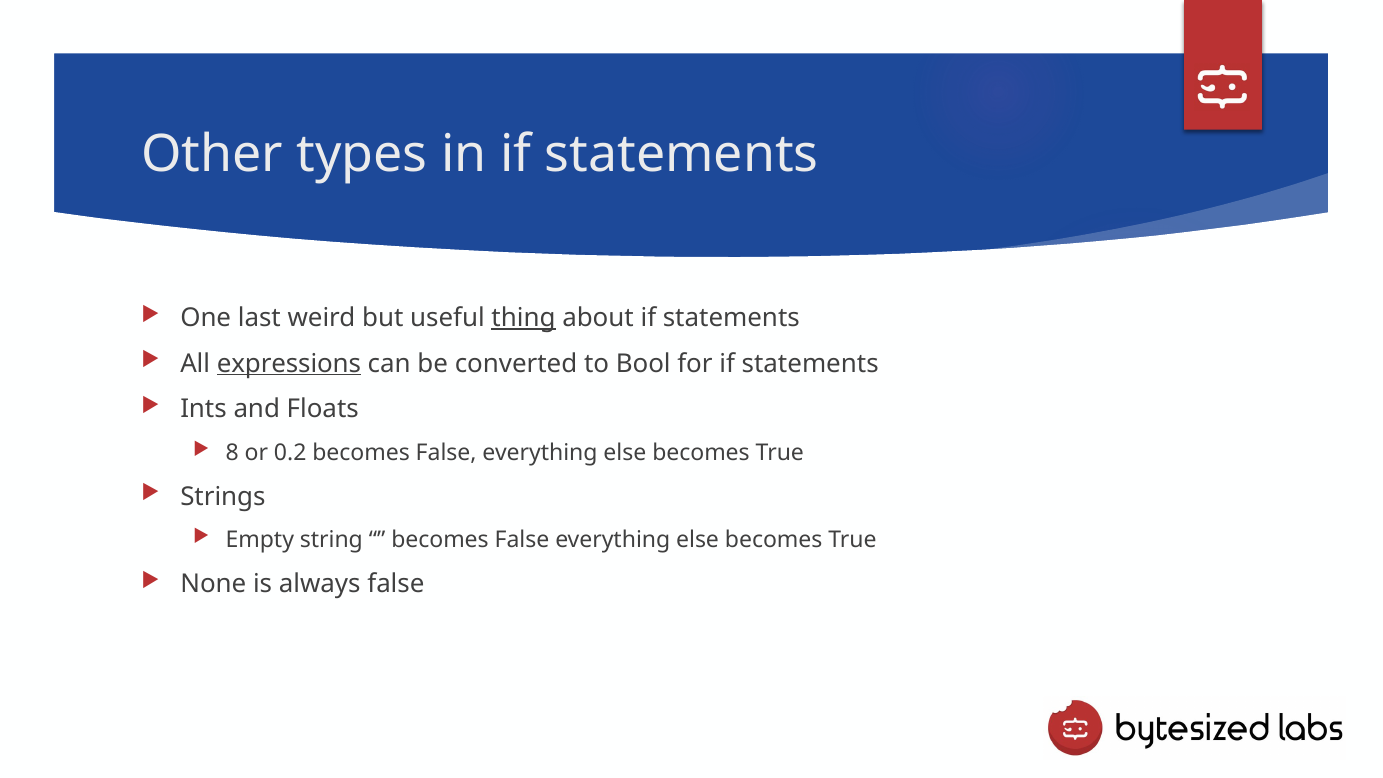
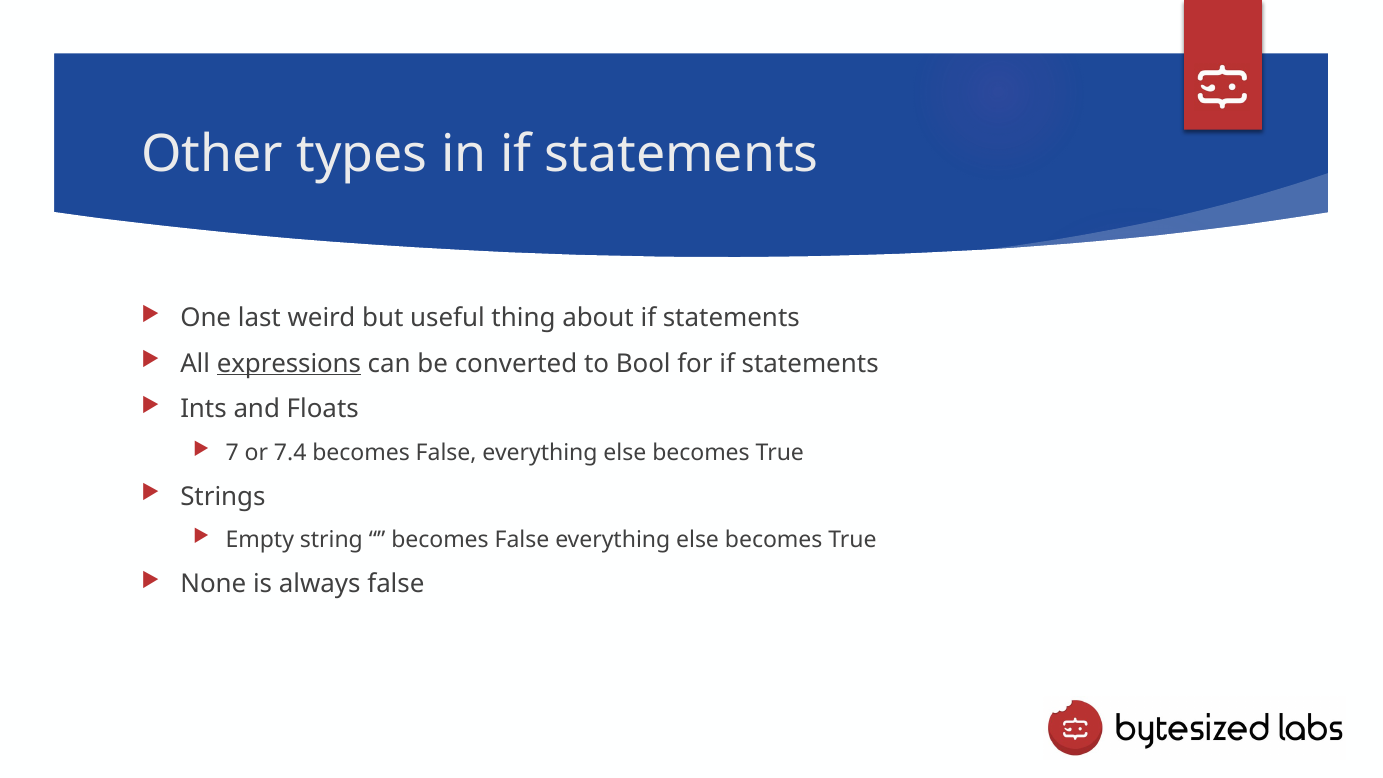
thing underline: present -> none
8: 8 -> 7
0.2: 0.2 -> 7.4
